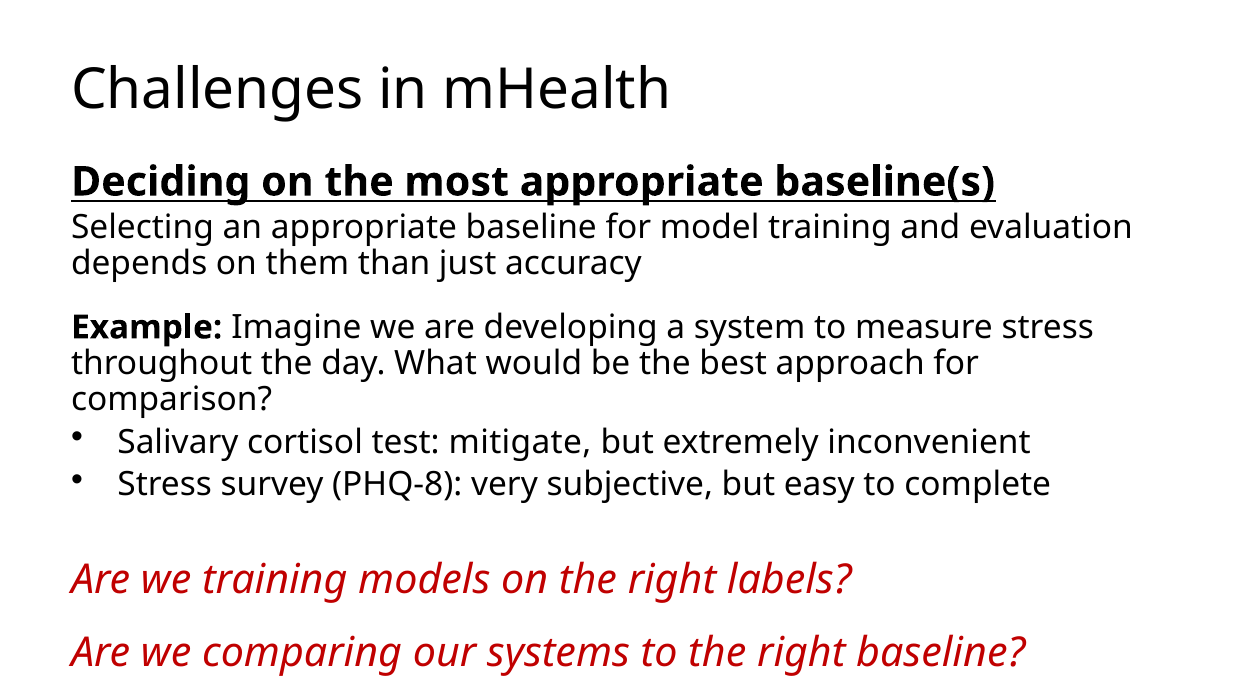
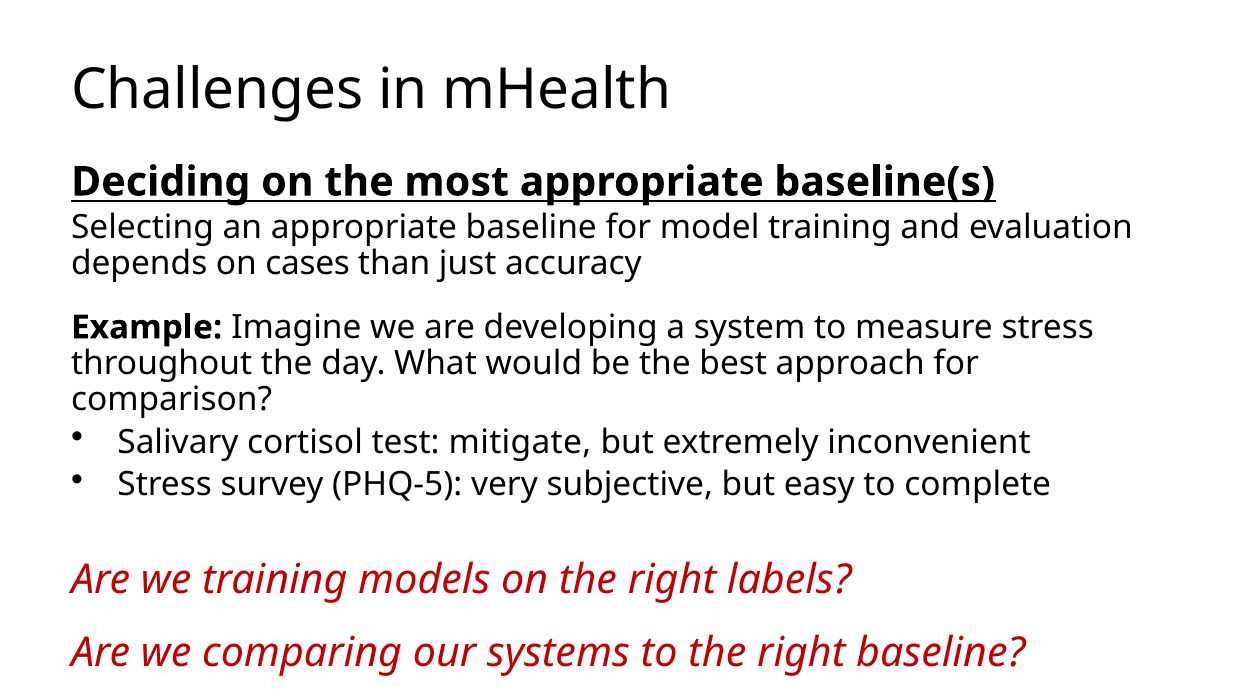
them: them -> cases
PHQ-8: PHQ-8 -> PHQ-5
